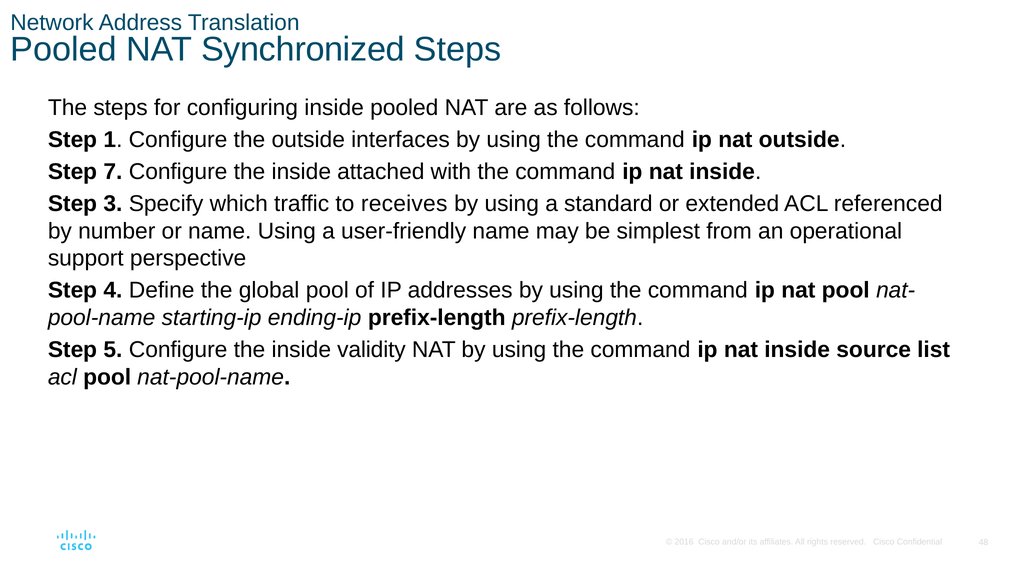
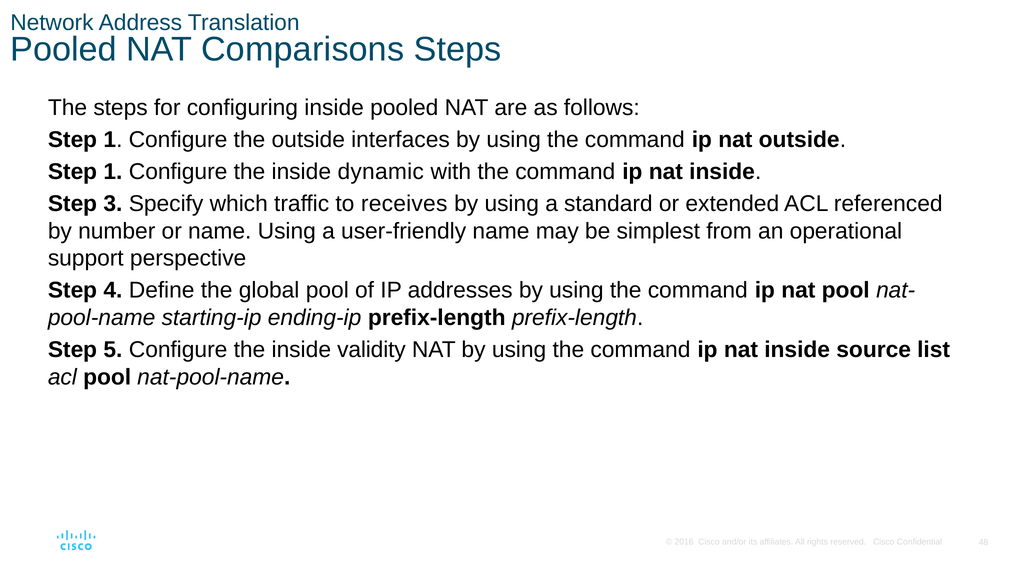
Synchronized: Synchronized -> Comparisons
7 at (113, 172): 7 -> 1
attached: attached -> dynamic
